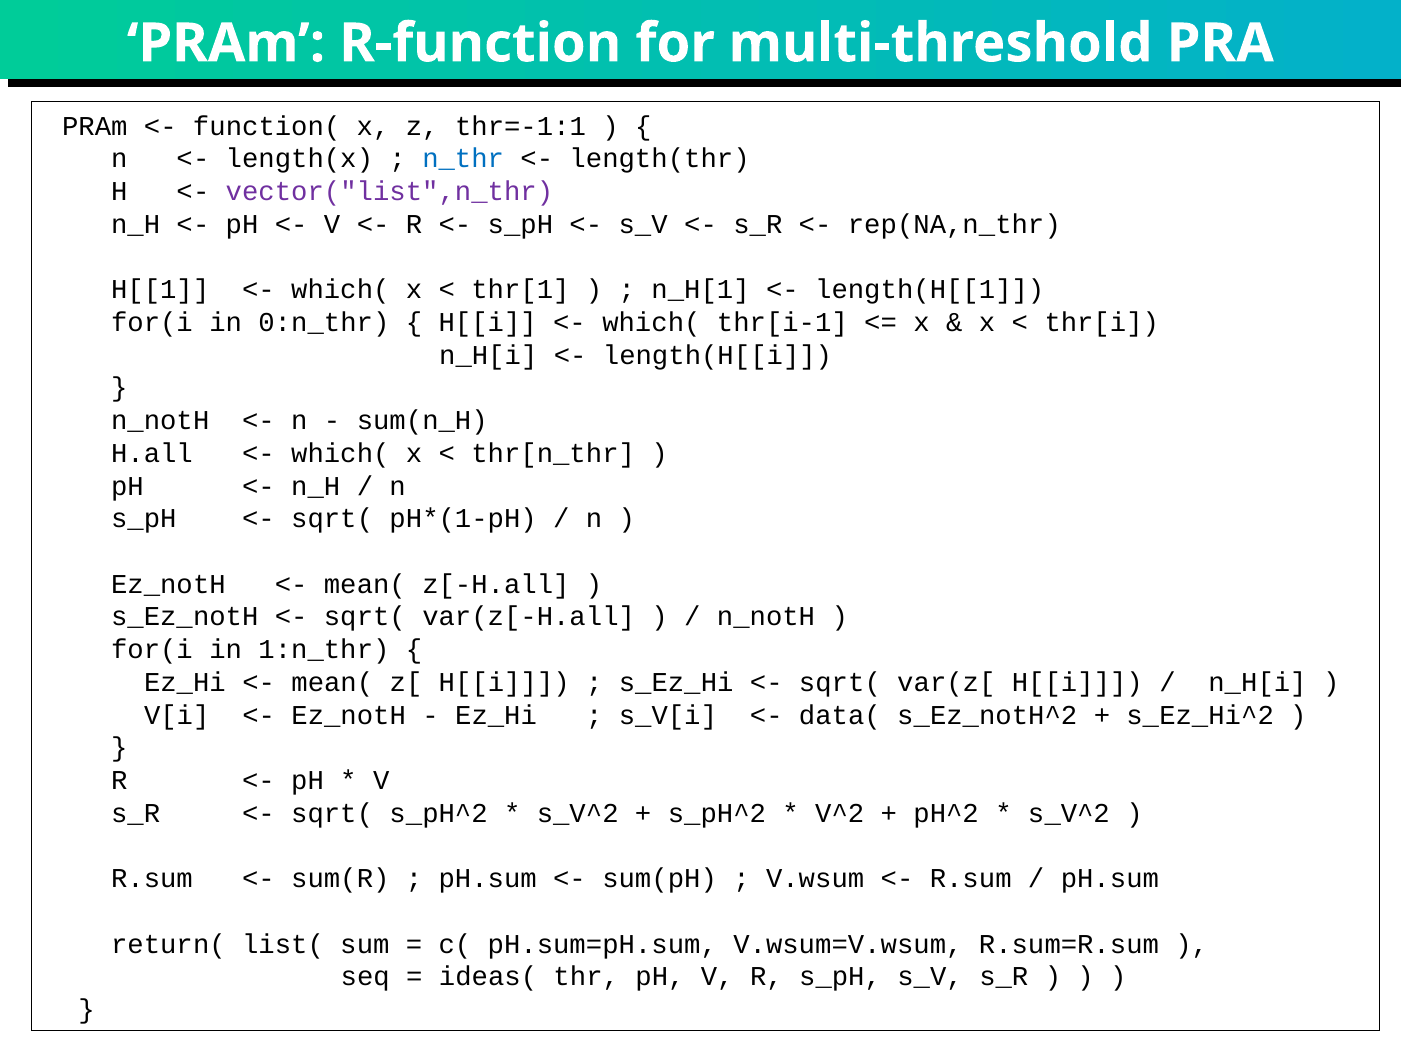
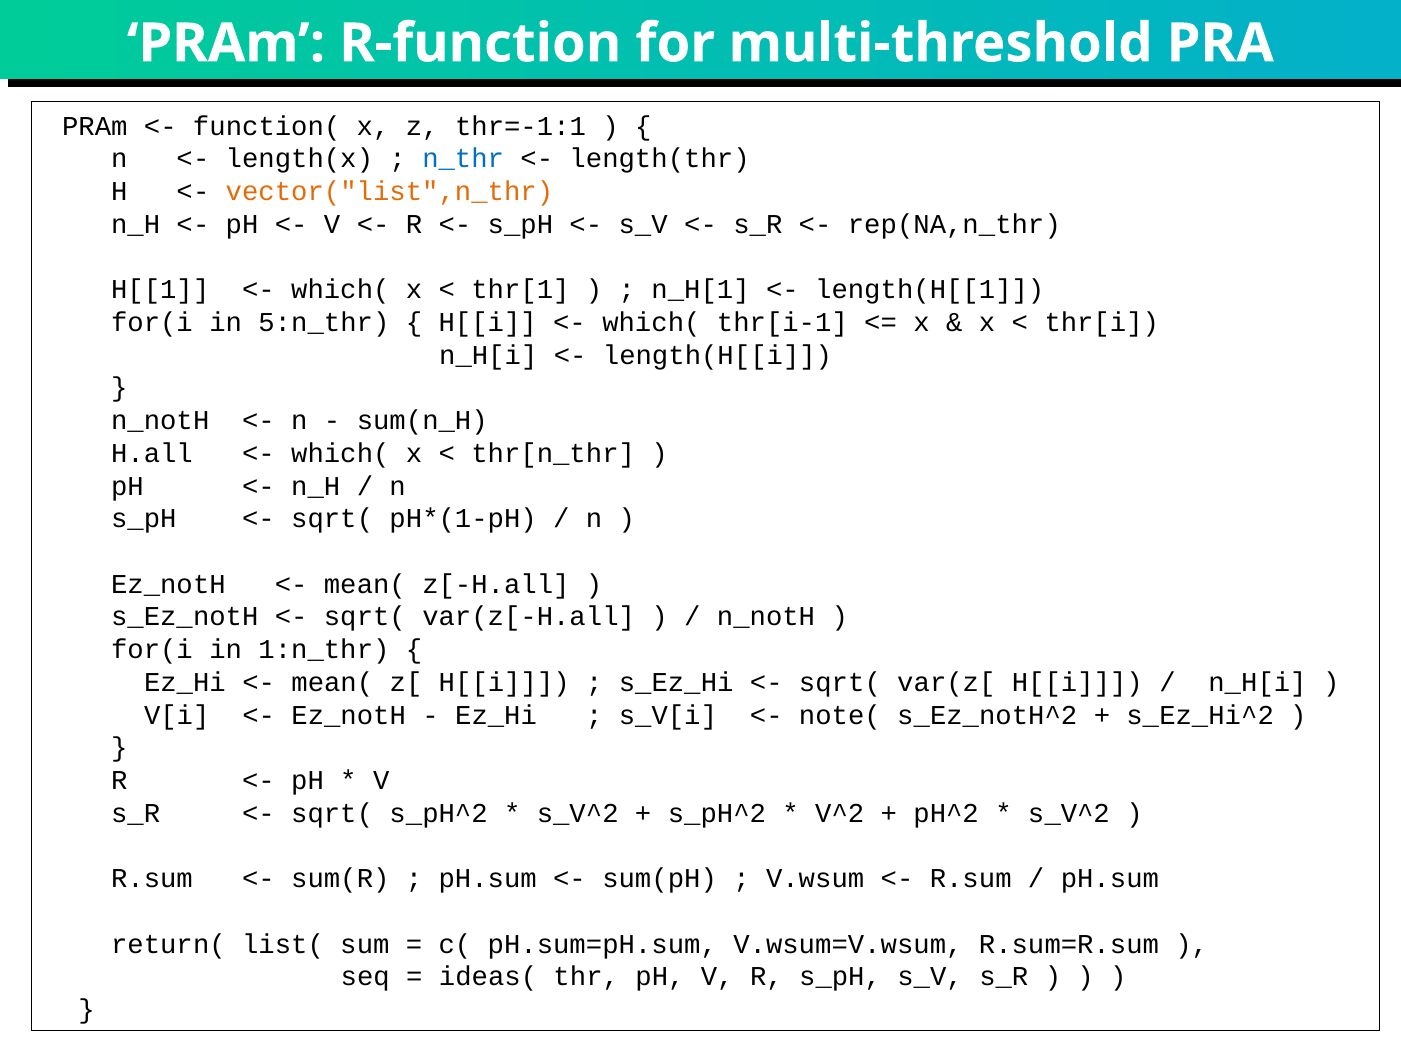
vector("list",n_thr colour: purple -> orange
0:n_thr: 0:n_thr -> 5:n_thr
data(: data( -> note(
